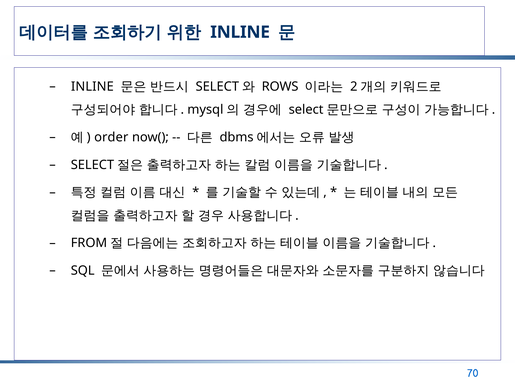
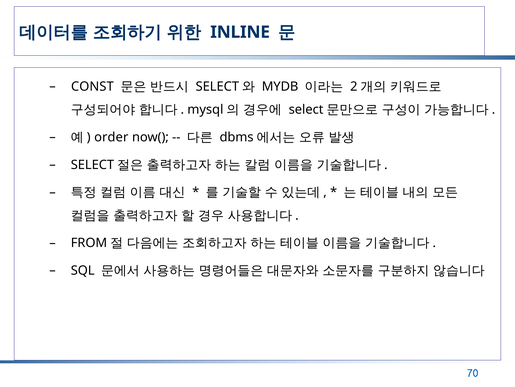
INLINE at (92, 86): INLINE -> CONST
ROWS: ROWS -> MYDB
